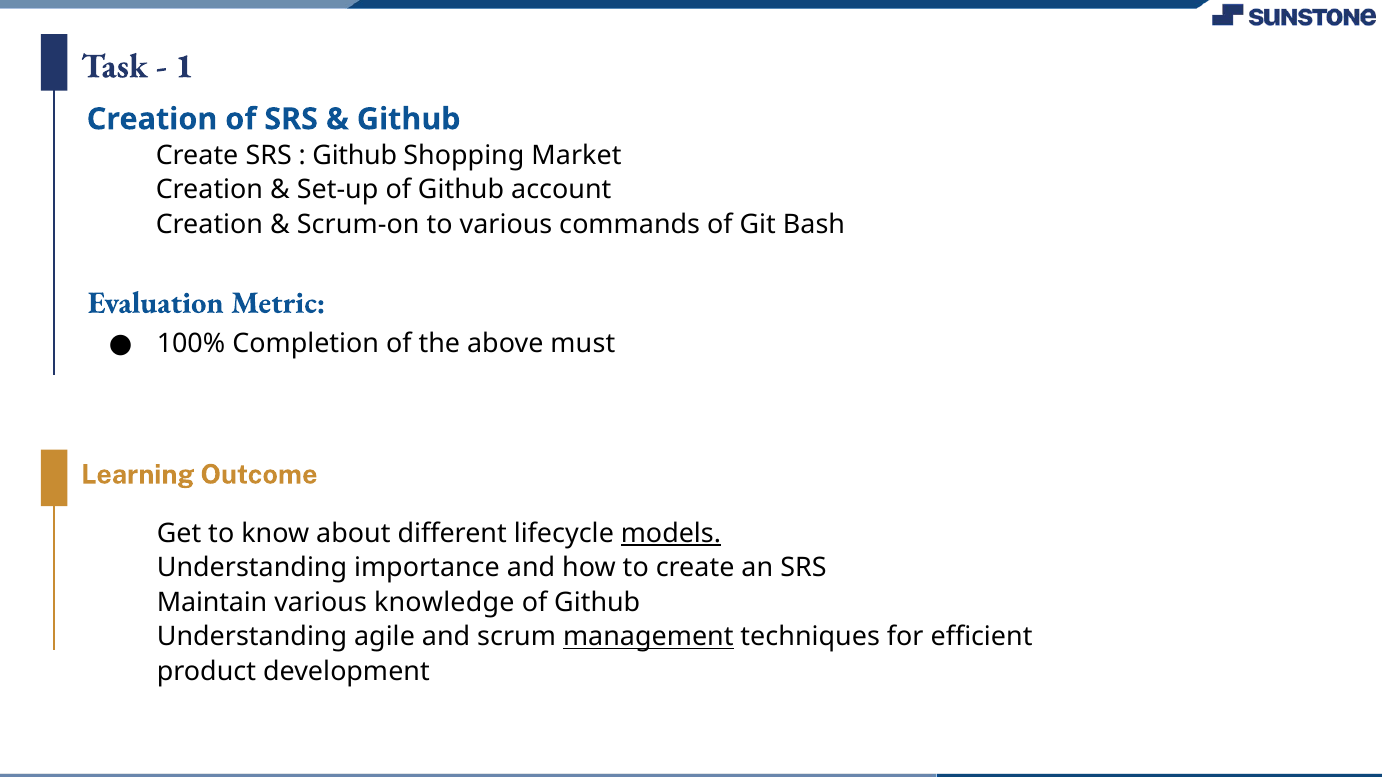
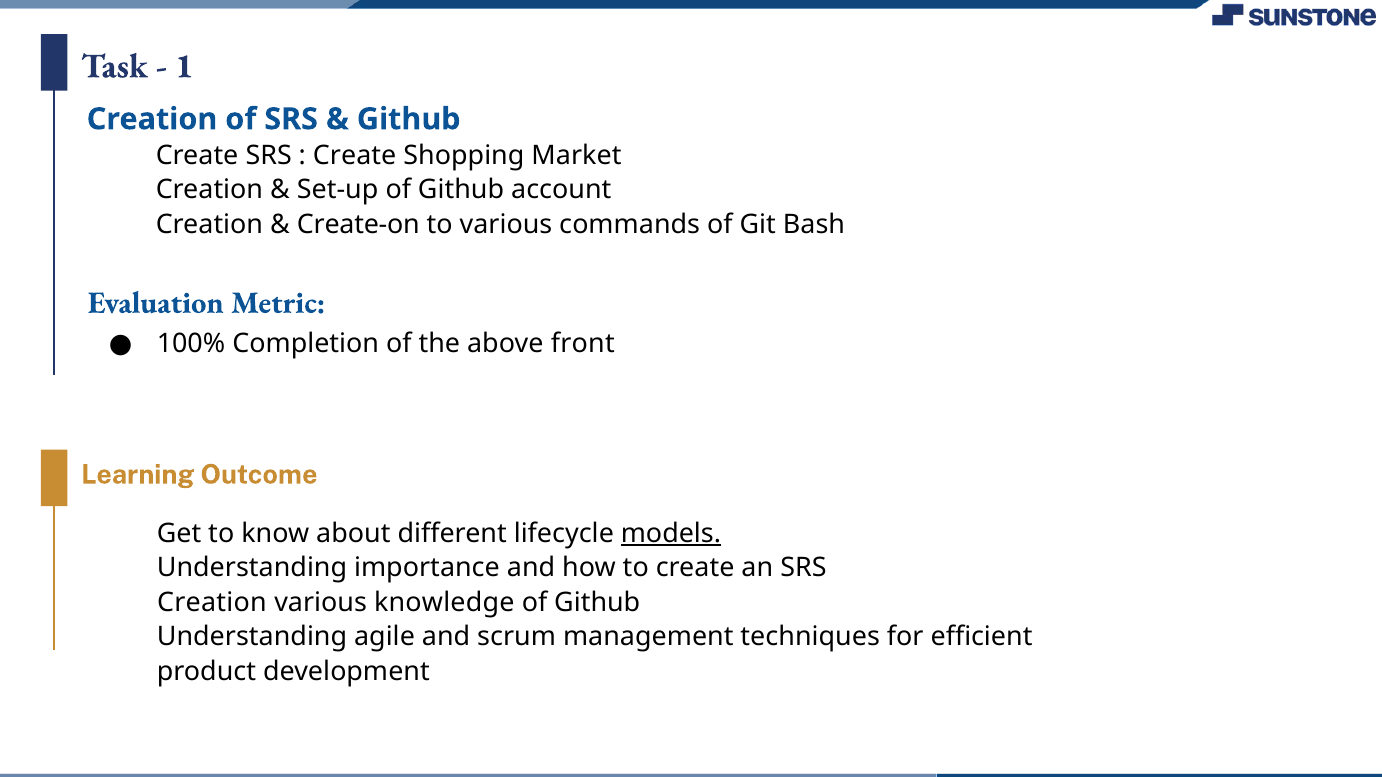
Github at (355, 156): Github -> Create
Scrum-on: Scrum-on -> Create-on
must: must -> front
Maintain at (212, 603): Maintain -> Creation
management underline: present -> none
